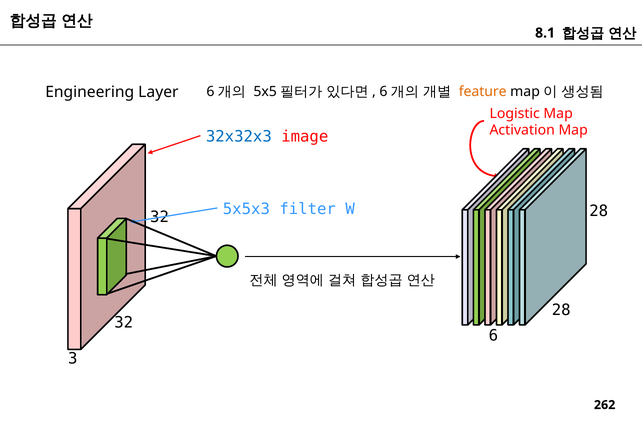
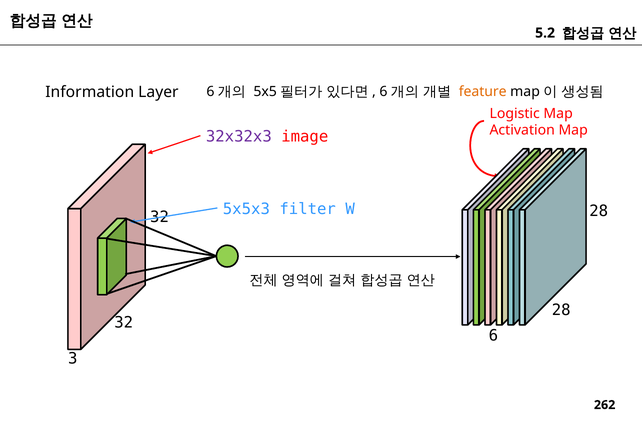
8.1: 8.1 -> 5.2
Engineering: Engineering -> Information
32x32x3 colour: blue -> purple
